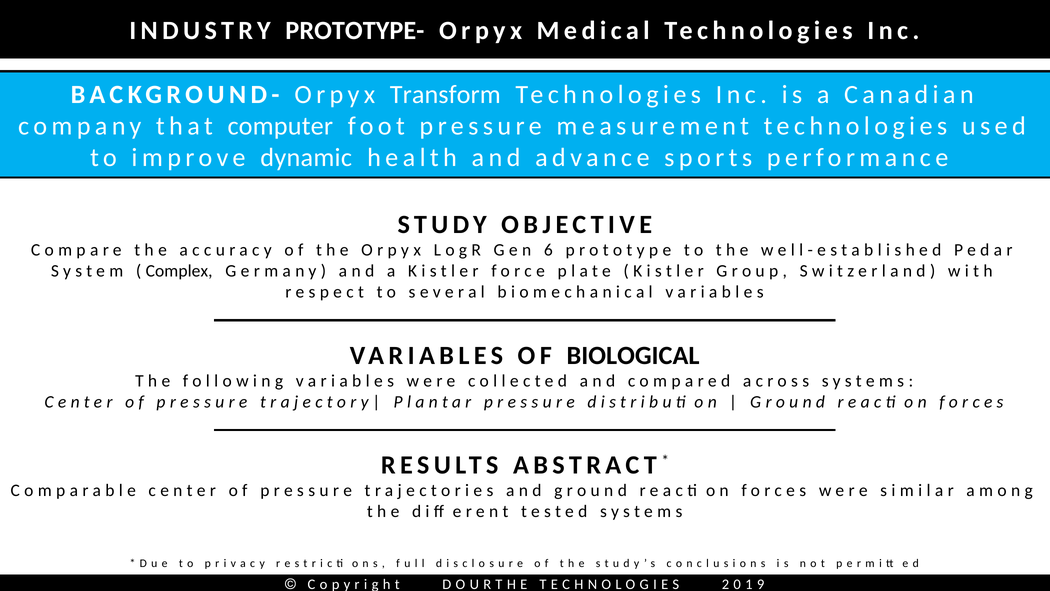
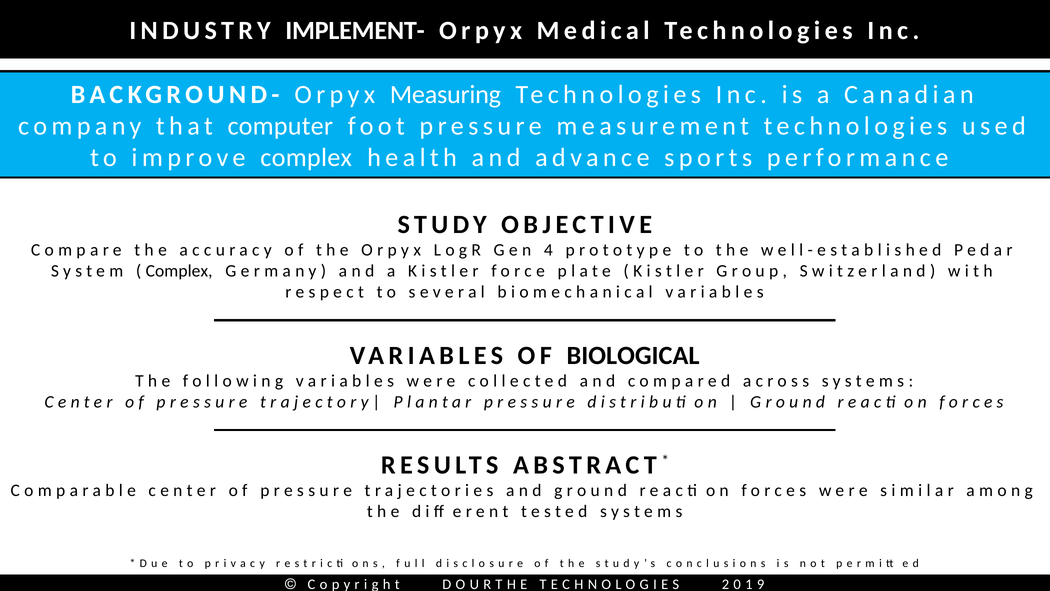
PROTOTYPE-: PROTOTYPE- -> IMPLEMENT-
Transform: Transform -> Measuring
improve dynamic: dynamic -> complex
6: 6 -> 4
